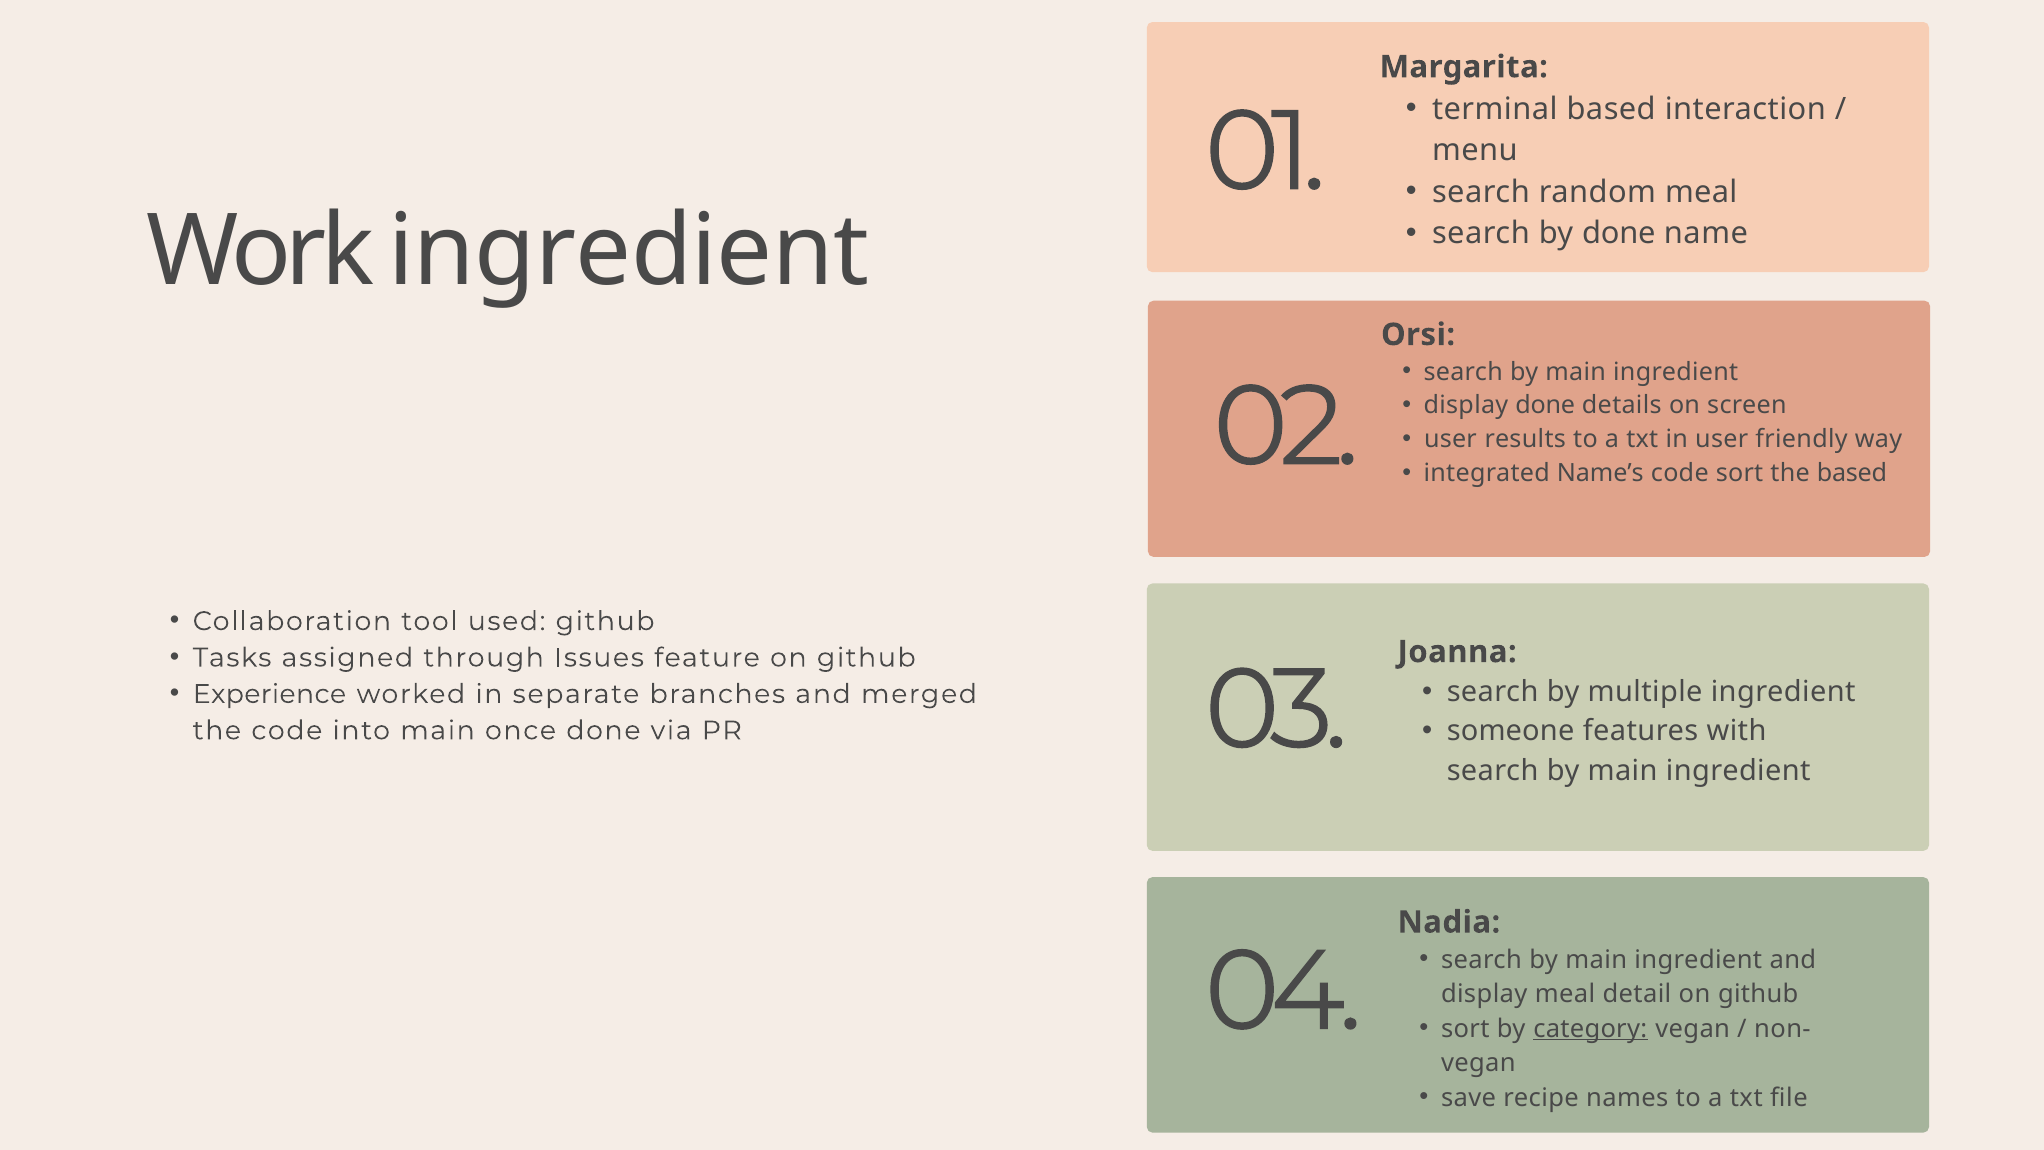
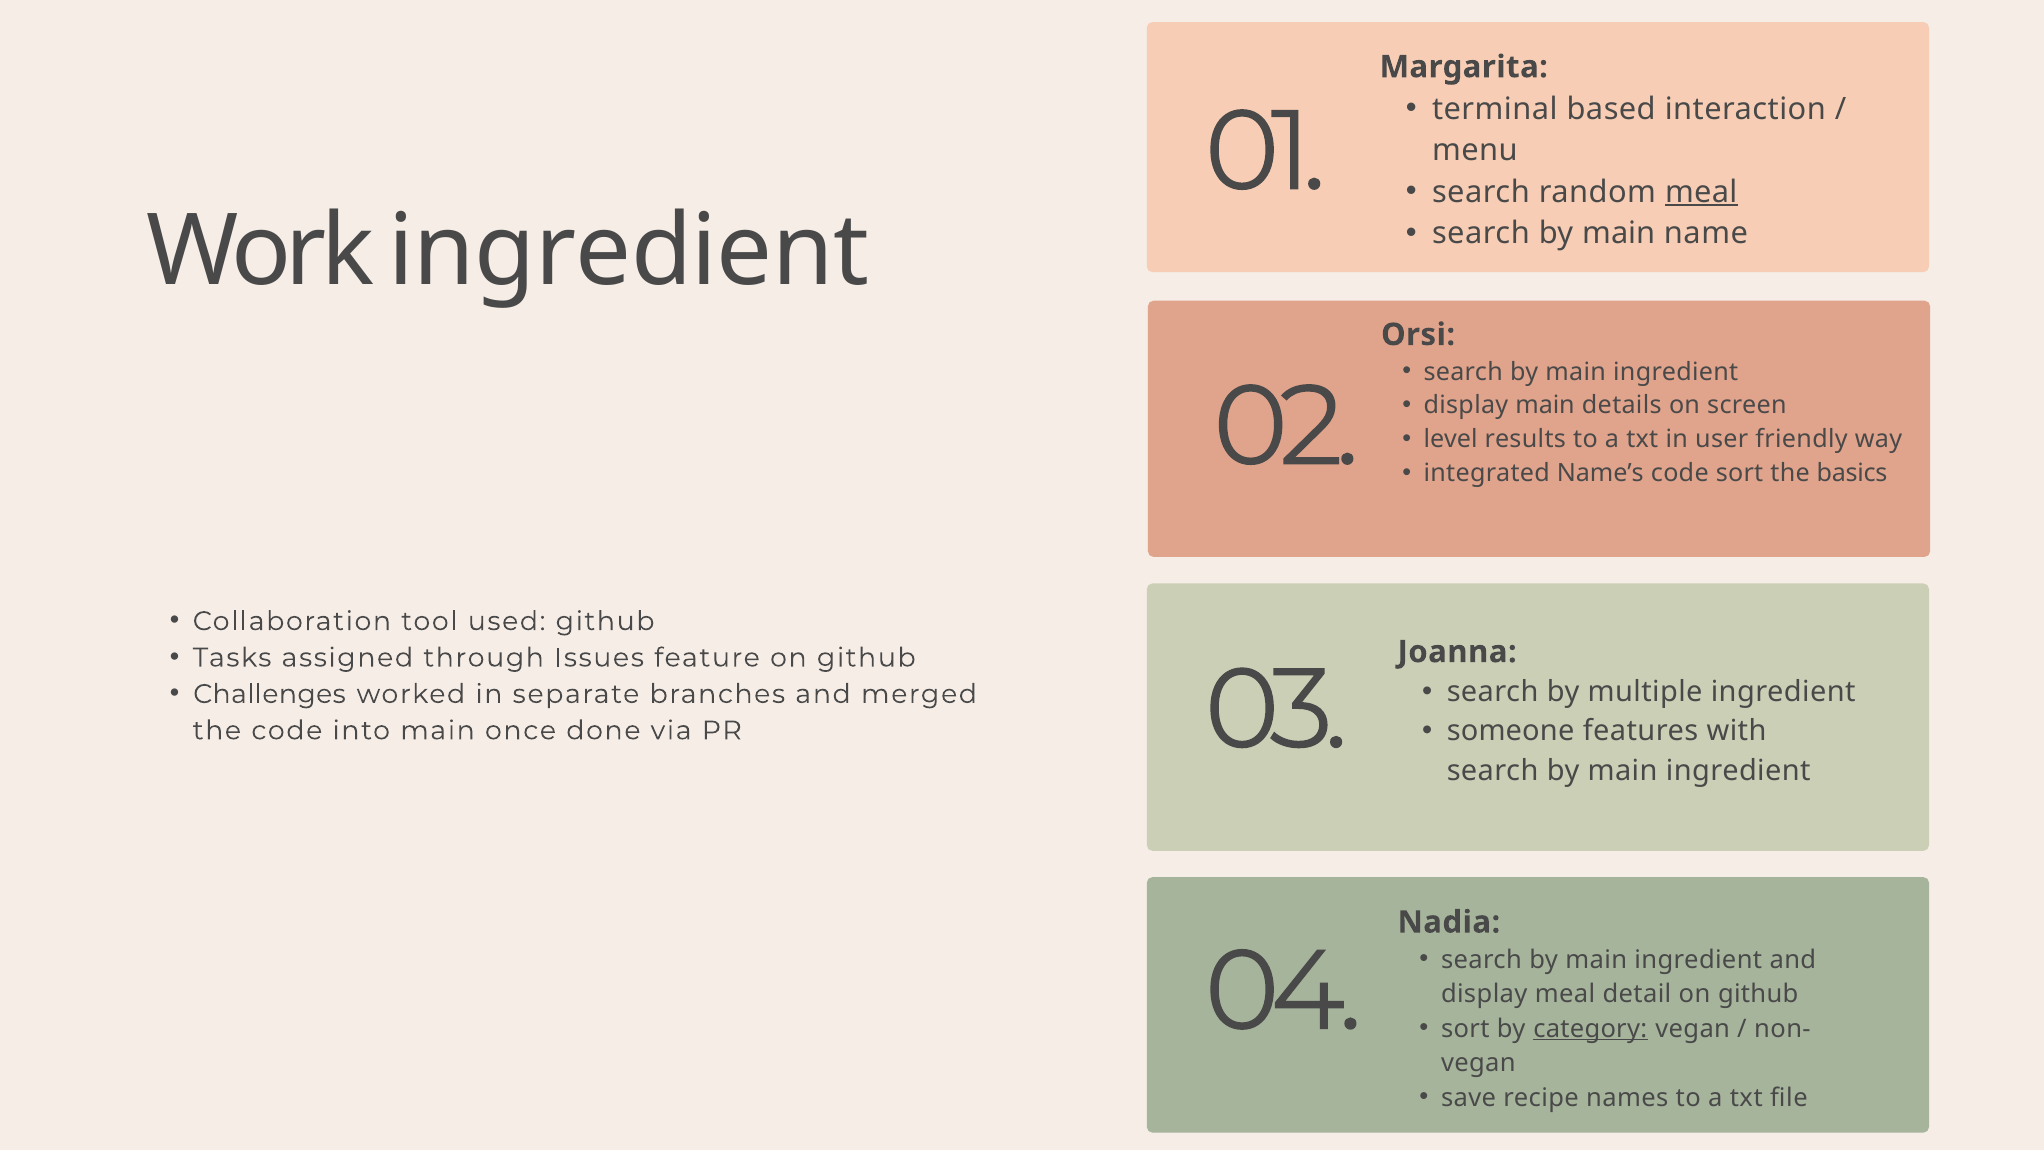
meal at (1701, 192) underline: none -> present
done at (1619, 234): done -> main
display done: done -> main
user at (1450, 439): user -> level
the based: based -> basics
Experience: Experience -> Challenges
